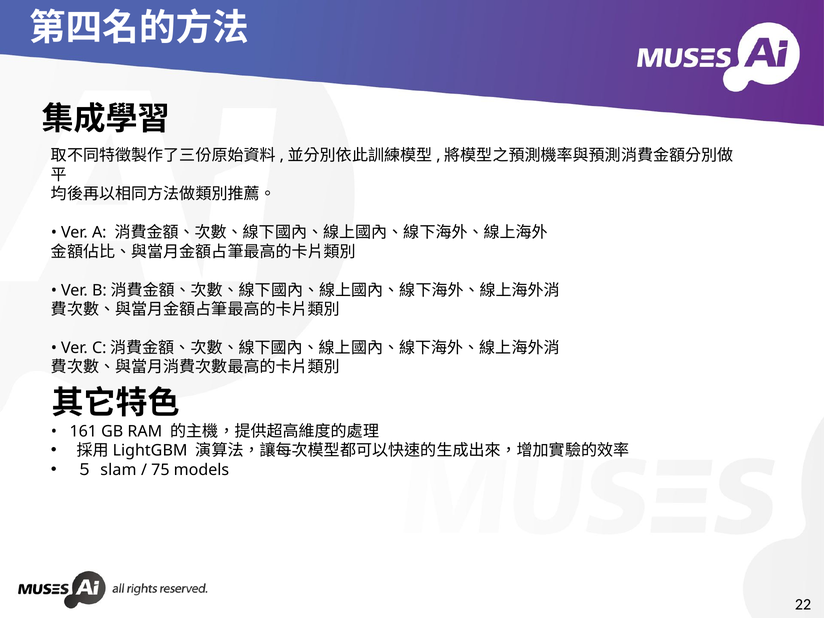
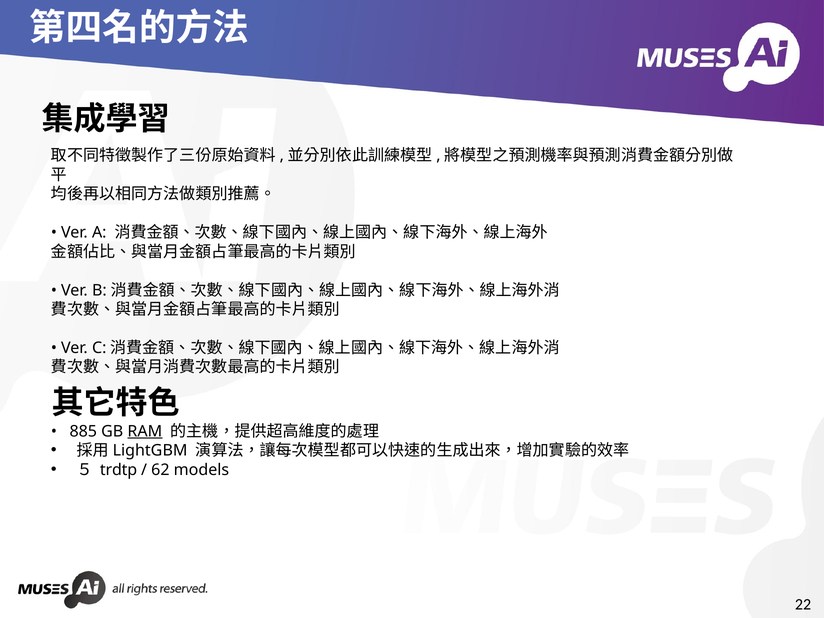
161: 161 -> 885
RAM underline: none -> present
slam: slam -> trdtp
75: 75 -> 62
